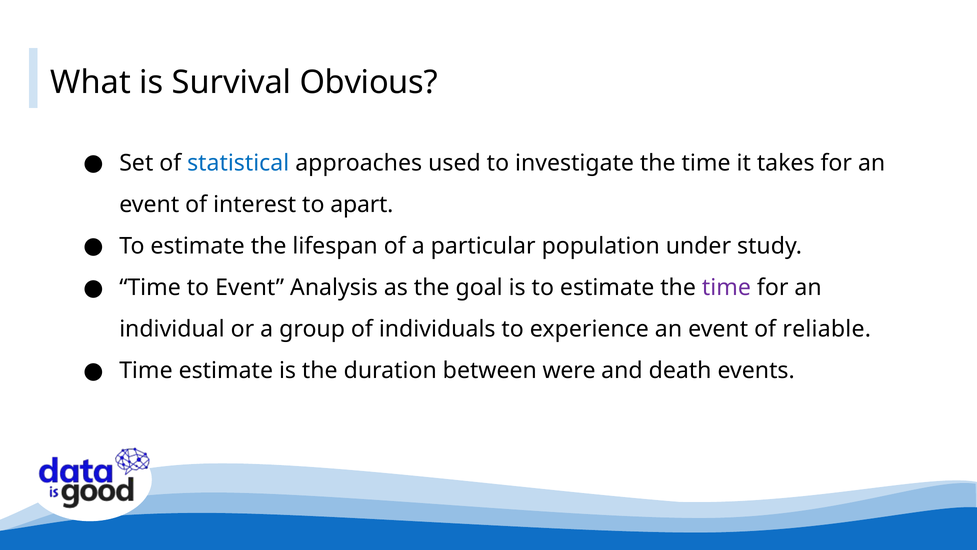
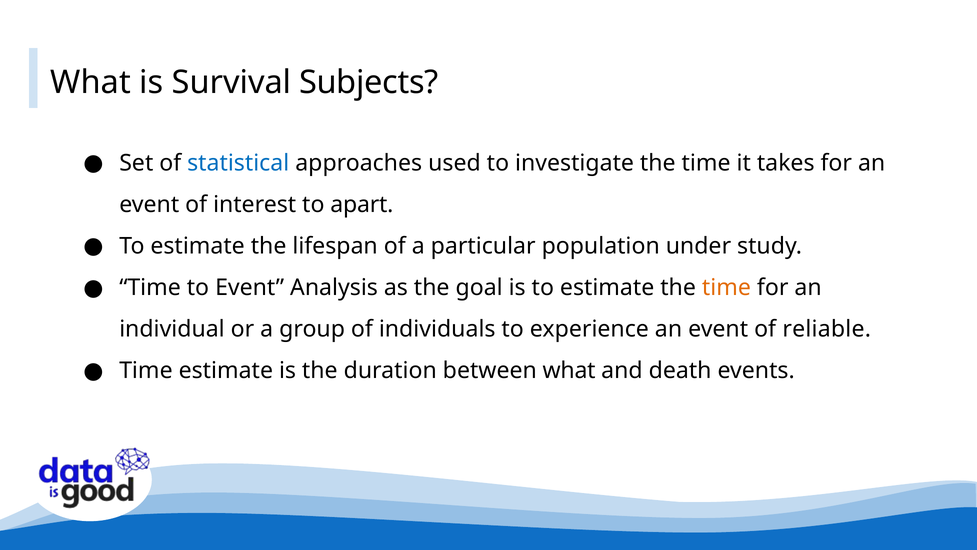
Obvious: Obvious -> Subjects
time at (726, 287) colour: purple -> orange
between were: were -> what
